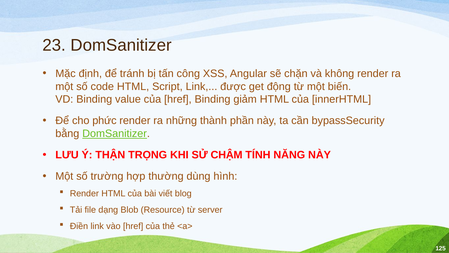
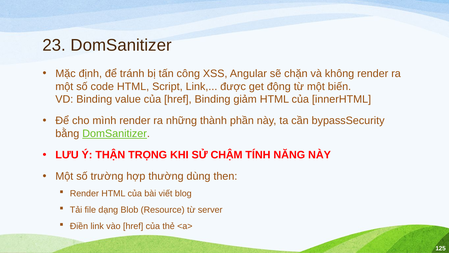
phức: phức -> mình
hình: hình -> then
